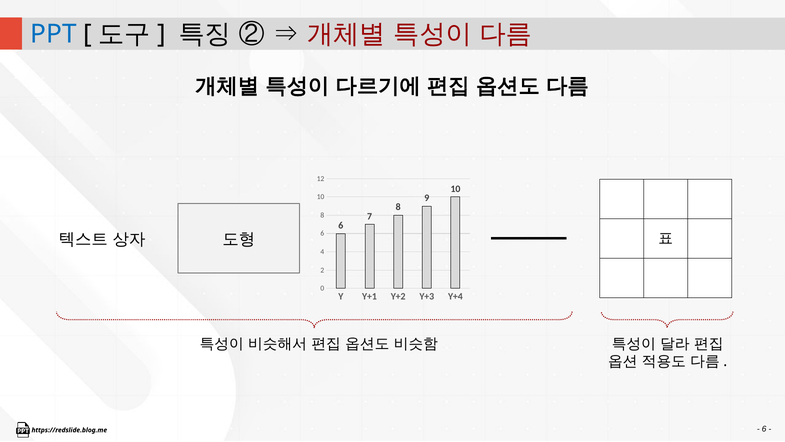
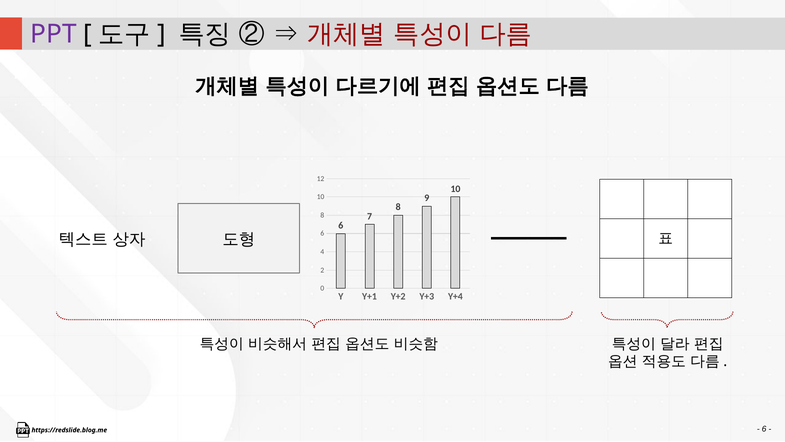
PPT colour: blue -> purple
